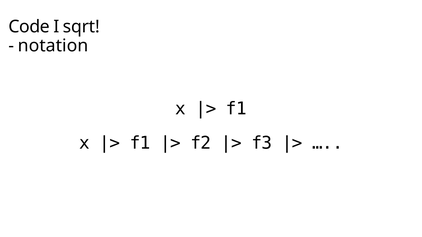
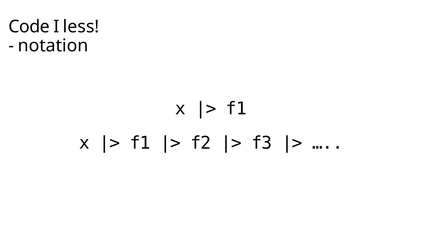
sqrt: sqrt -> less
